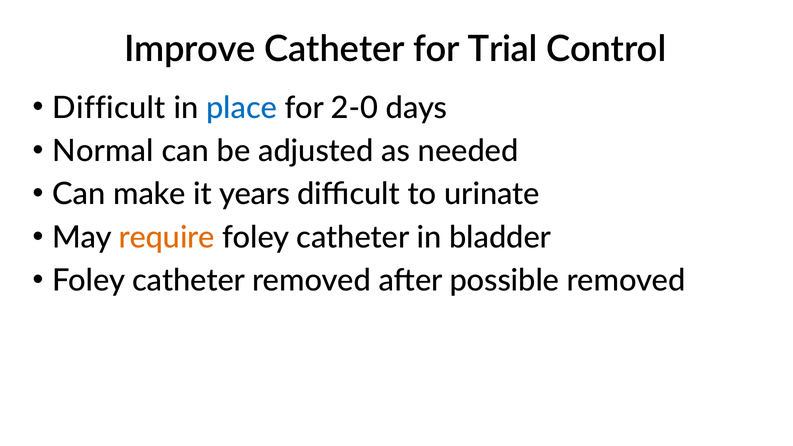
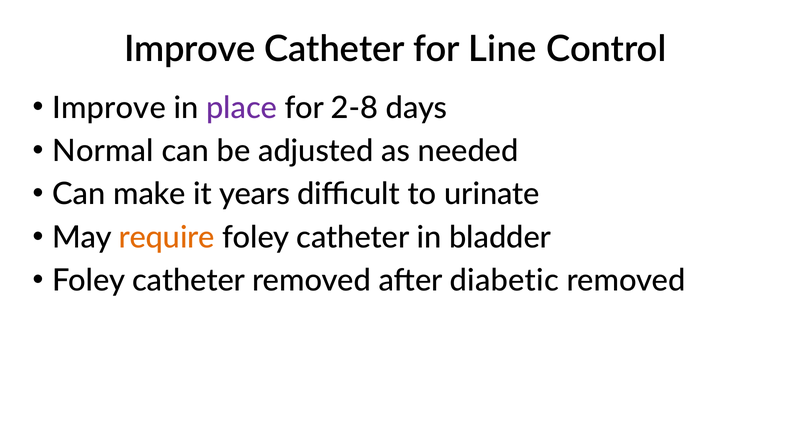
Trial: Trial -> Line
Difficult at (109, 108): Difficult -> Improve
place colour: blue -> purple
2-0: 2-0 -> 2-8
possible: possible -> diabetic
